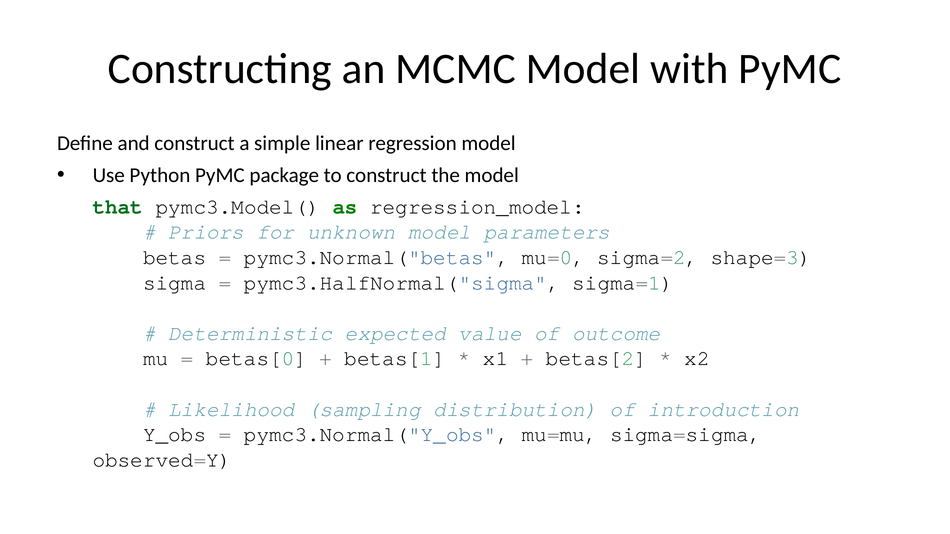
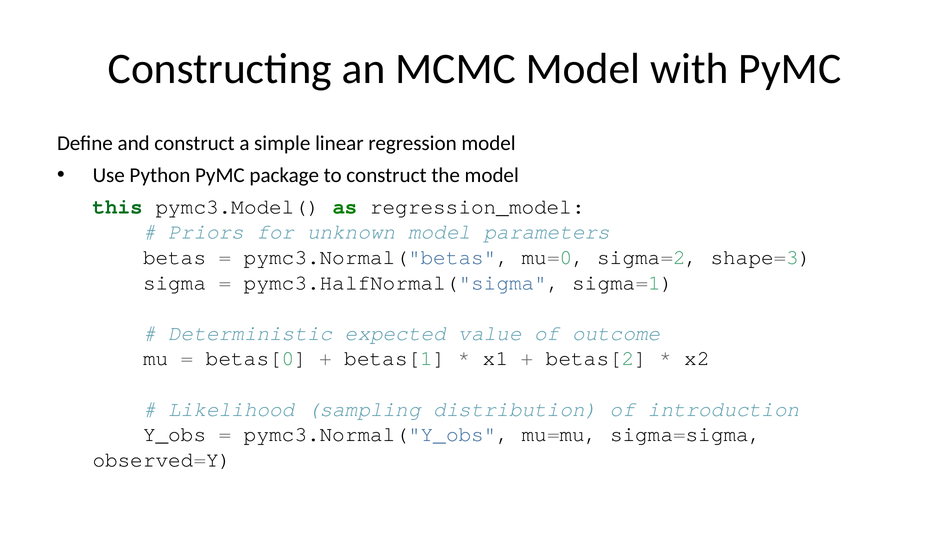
that: that -> this
